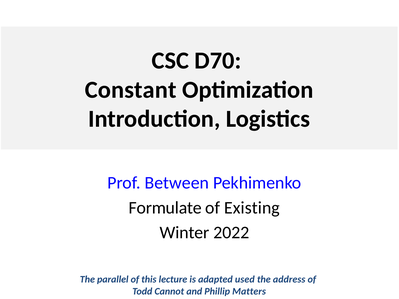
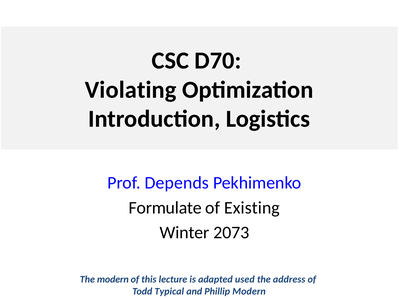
Constant: Constant -> Violating
Between: Between -> Depends
2022: 2022 -> 2073
The parallel: parallel -> modern
Cannot: Cannot -> Typical
Phillip Matters: Matters -> Modern
